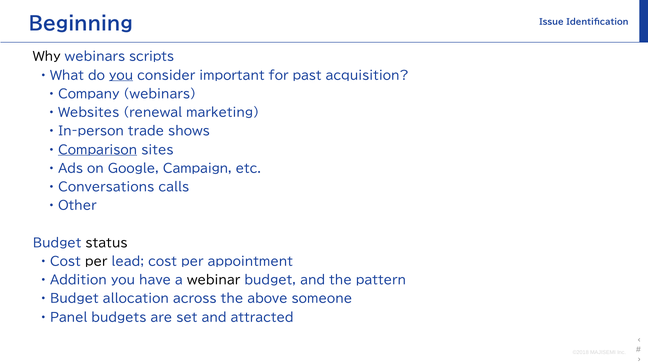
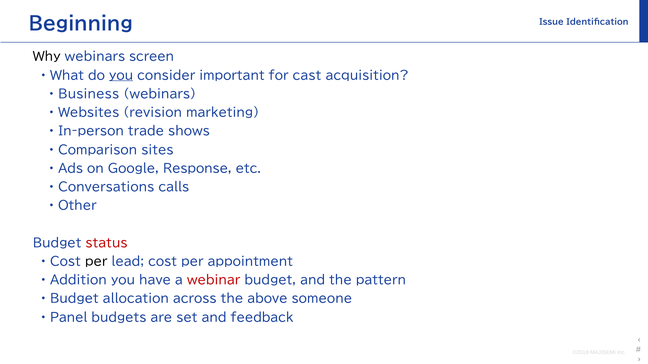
scripts: scripts -> screen
past: past -> cast
Company: Company -> Business
renewal: renewal -> revision
Comparison underline: present -> none
Campaign: Campaign -> Response
status colour: black -> red
webinar colour: black -> red
attracted: attracted -> feedback
